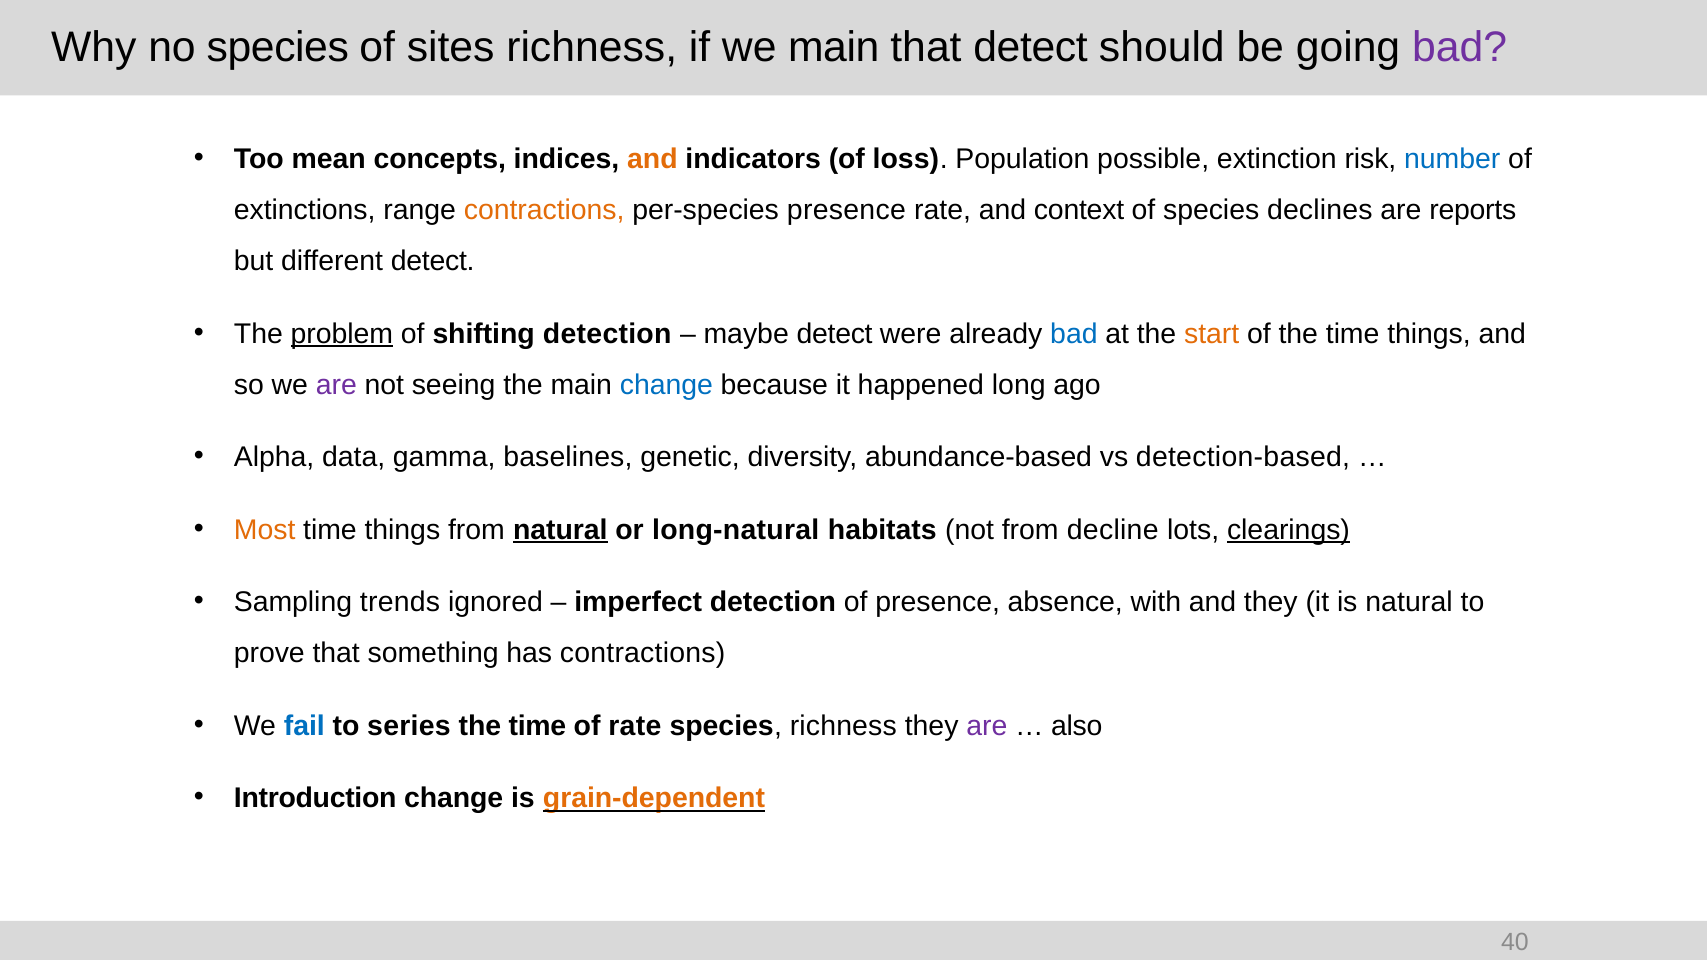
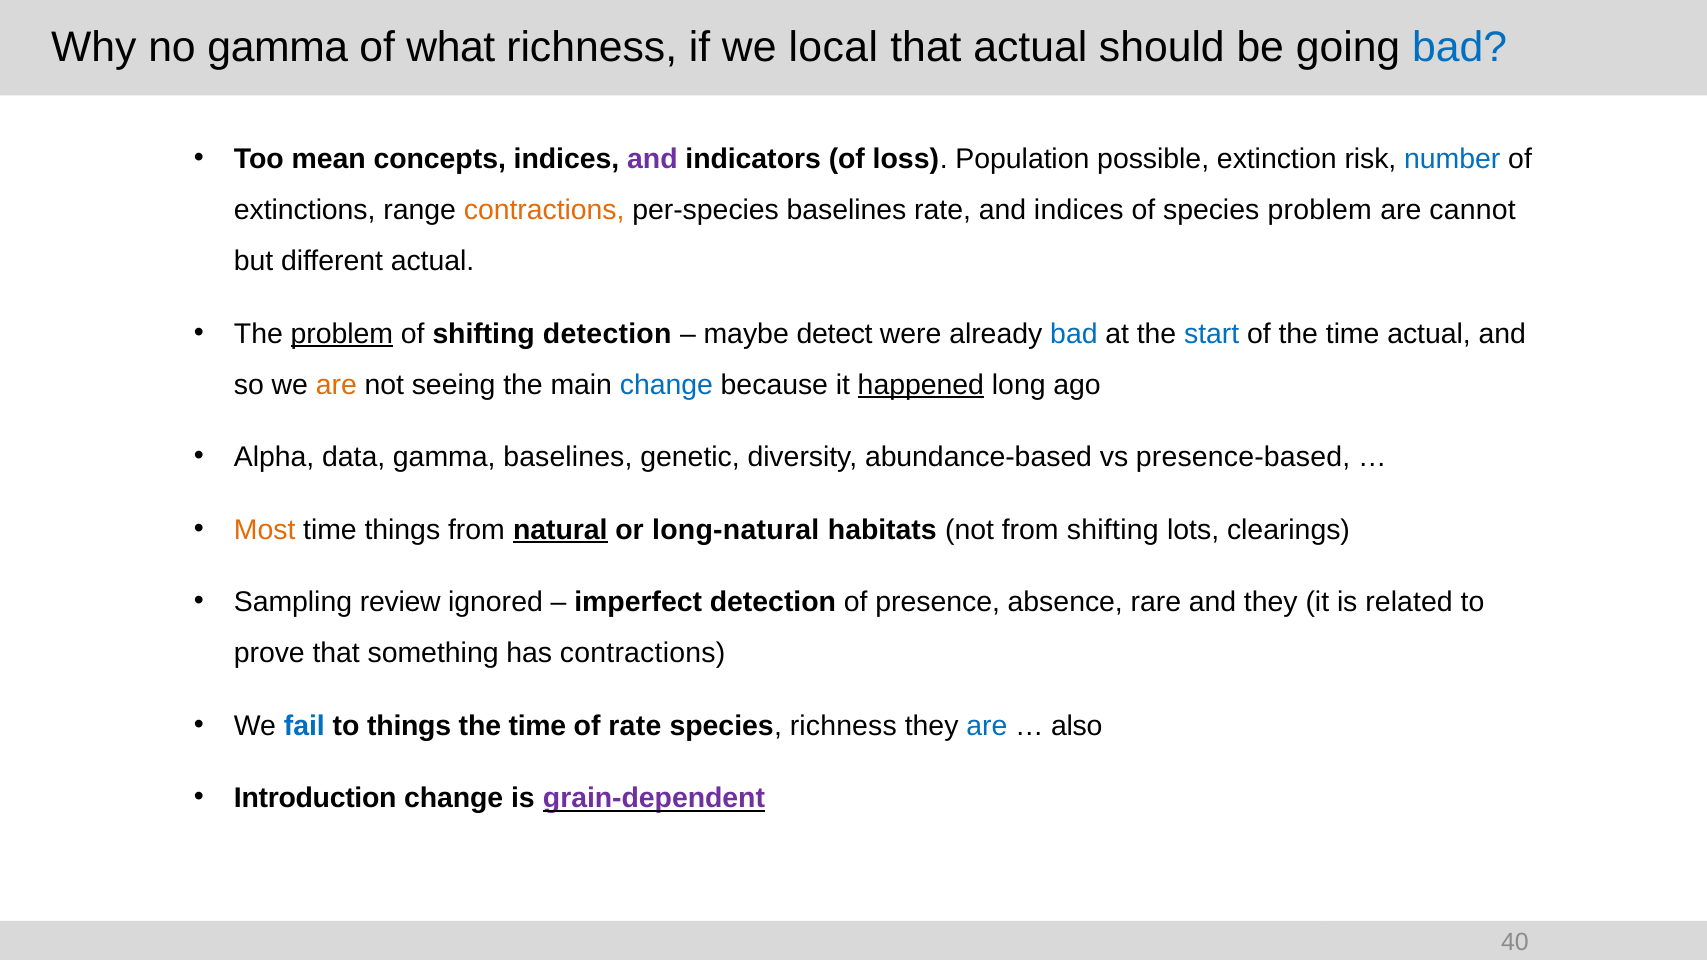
no species: species -> gamma
sites: sites -> what
we main: main -> local
that detect: detect -> actual
bad at (1460, 47) colour: purple -> blue
and at (652, 159) colour: orange -> purple
per-species presence: presence -> baselines
and context: context -> indices
species declines: declines -> problem
reports: reports -> cannot
different detect: detect -> actual
start colour: orange -> blue
the time things: things -> actual
are at (336, 385) colour: purple -> orange
happened underline: none -> present
detection-based: detection-based -> presence-based
from decline: decline -> shifting
clearings underline: present -> none
trends: trends -> review
with: with -> rare
is natural: natural -> related
to series: series -> things
are at (987, 726) colour: purple -> blue
grain-dependent colour: orange -> purple
